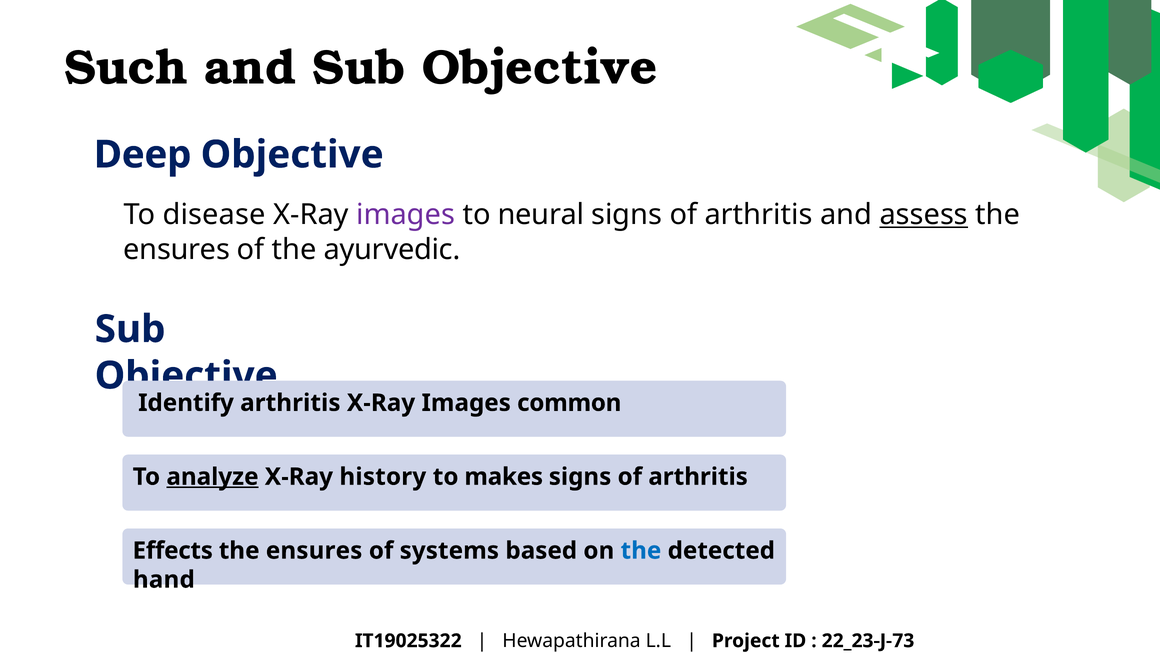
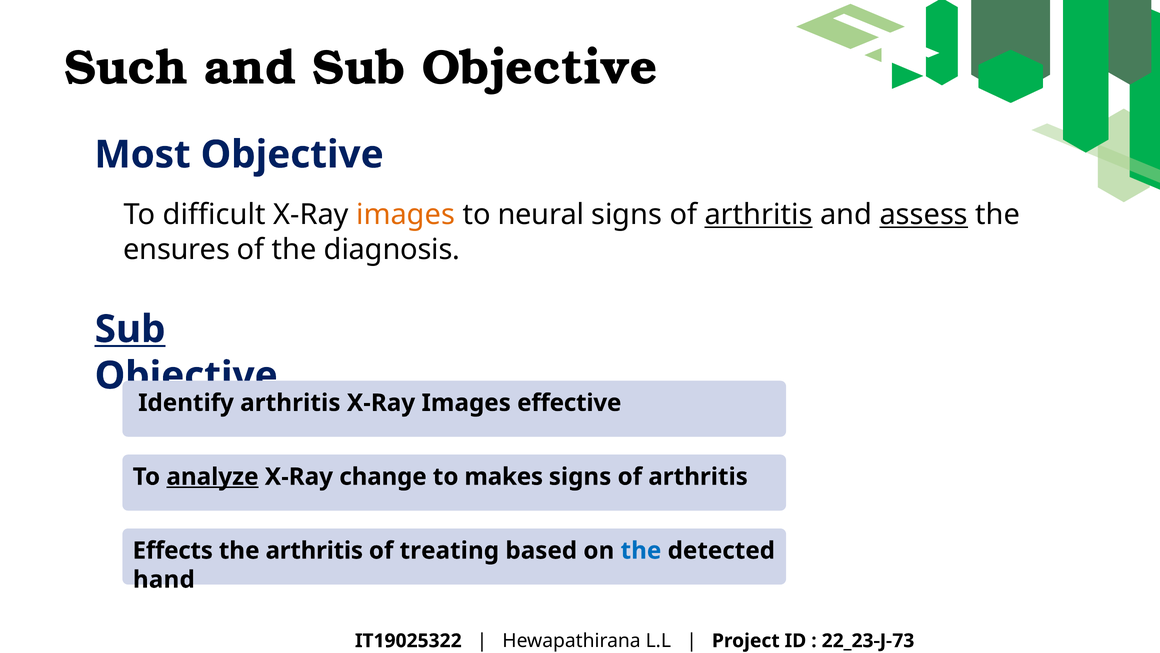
Deep: Deep -> Most
disease: disease -> difficult
images at (406, 215) colour: purple -> orange
arthritis at (759, 215) underline: none -> present
ayurvedic: ayurvedic -> diagnosis
Sub at (130, 329) underline: none -> present
common: common -> effective
history: history -> change
ensures at (314, 550): ensures -> arthritis
systems: systems -> treating
